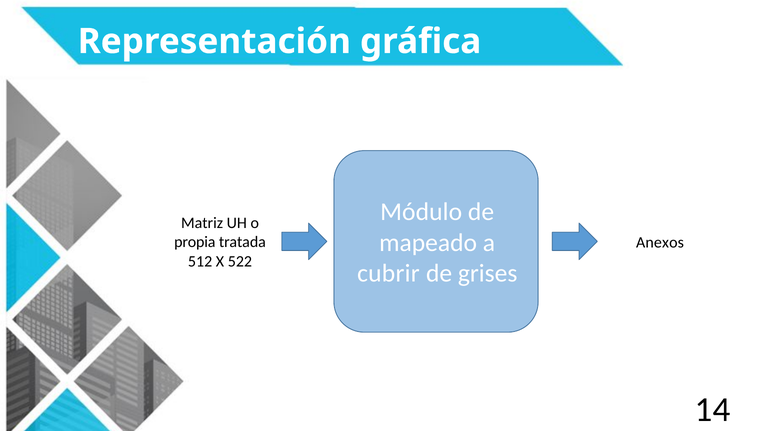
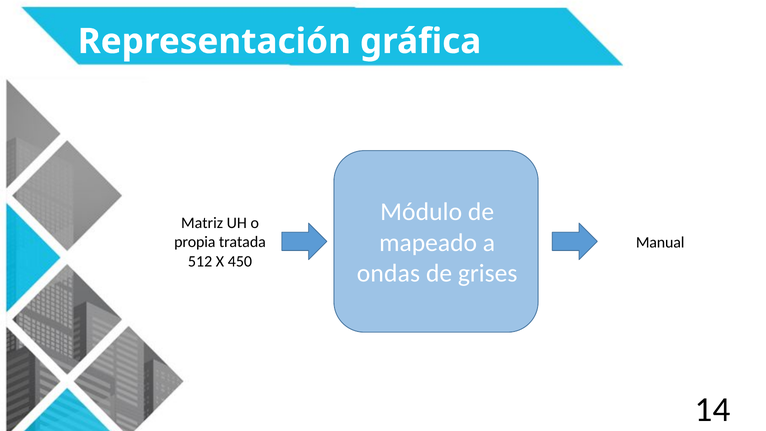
Anexos: Anexos -> Manual
522: 522 -> 450
cubrir: cubrir -> ondas
